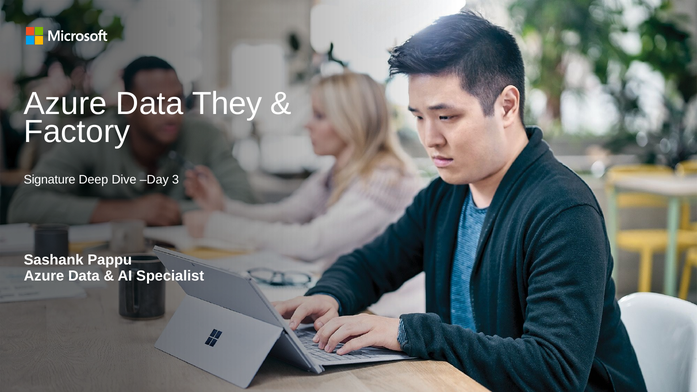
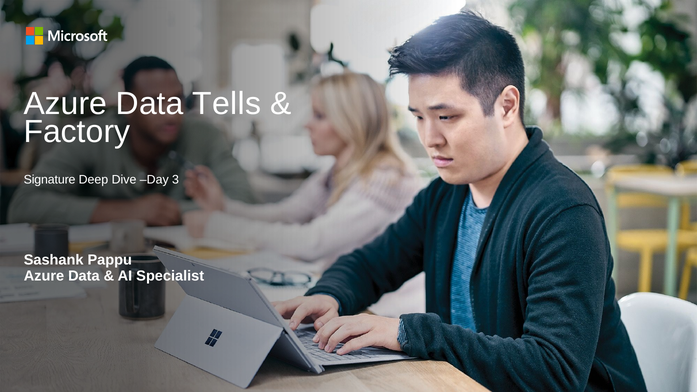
They: They -> Tells
